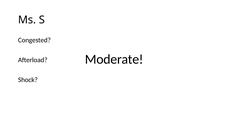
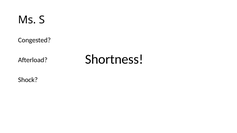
Moderate: Moderate -> Shortness
